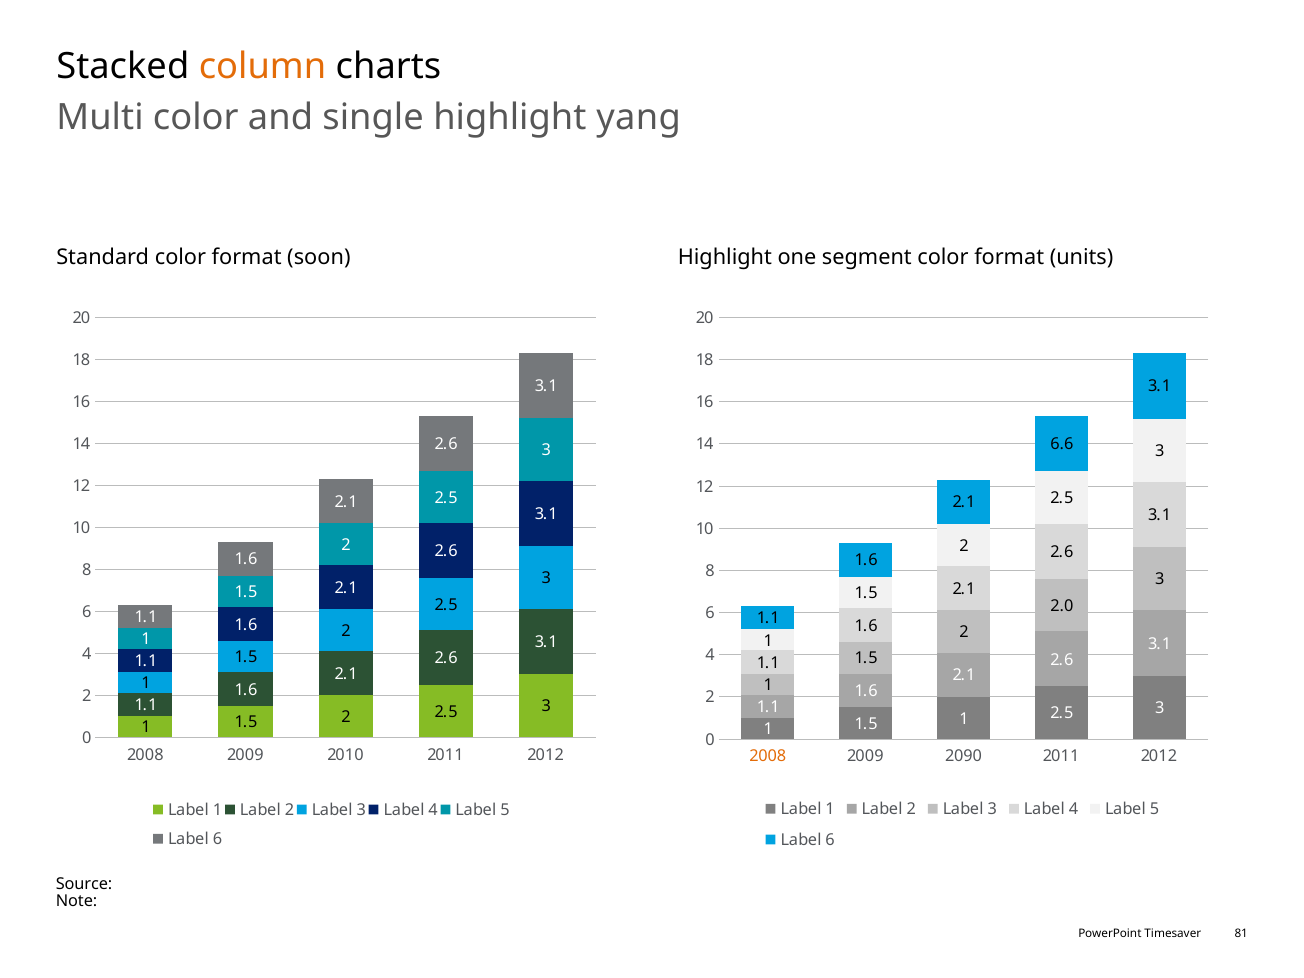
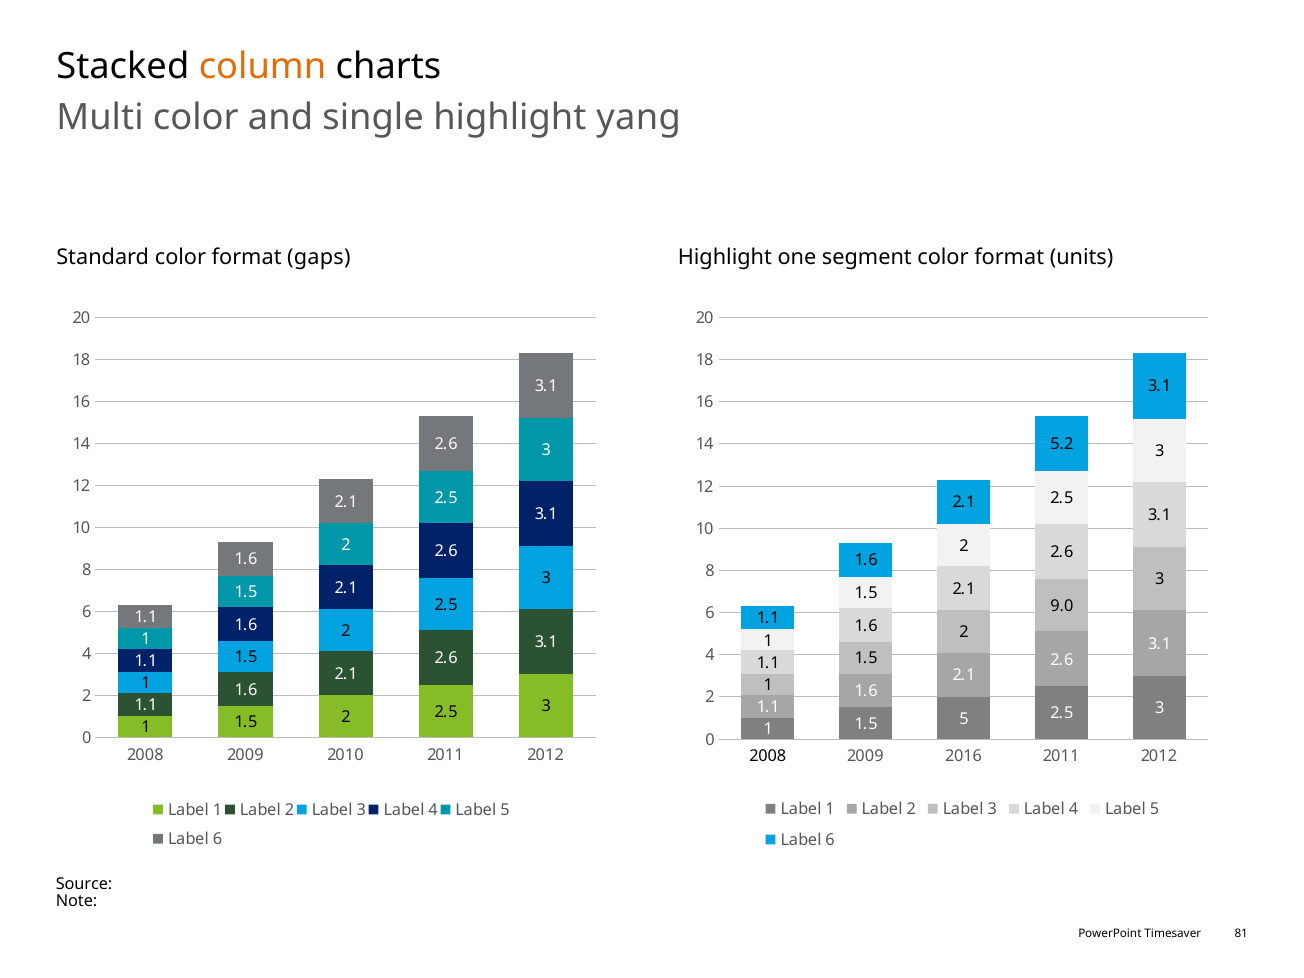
soon: soon -> gaps
6.6: 6.6 -> 5.2
2.0: 2.0 -> 9.0
1.5 1: 1 -> 5
2008 at (768, 756) colour: orange -> black
2090: 2090 -> 2016
